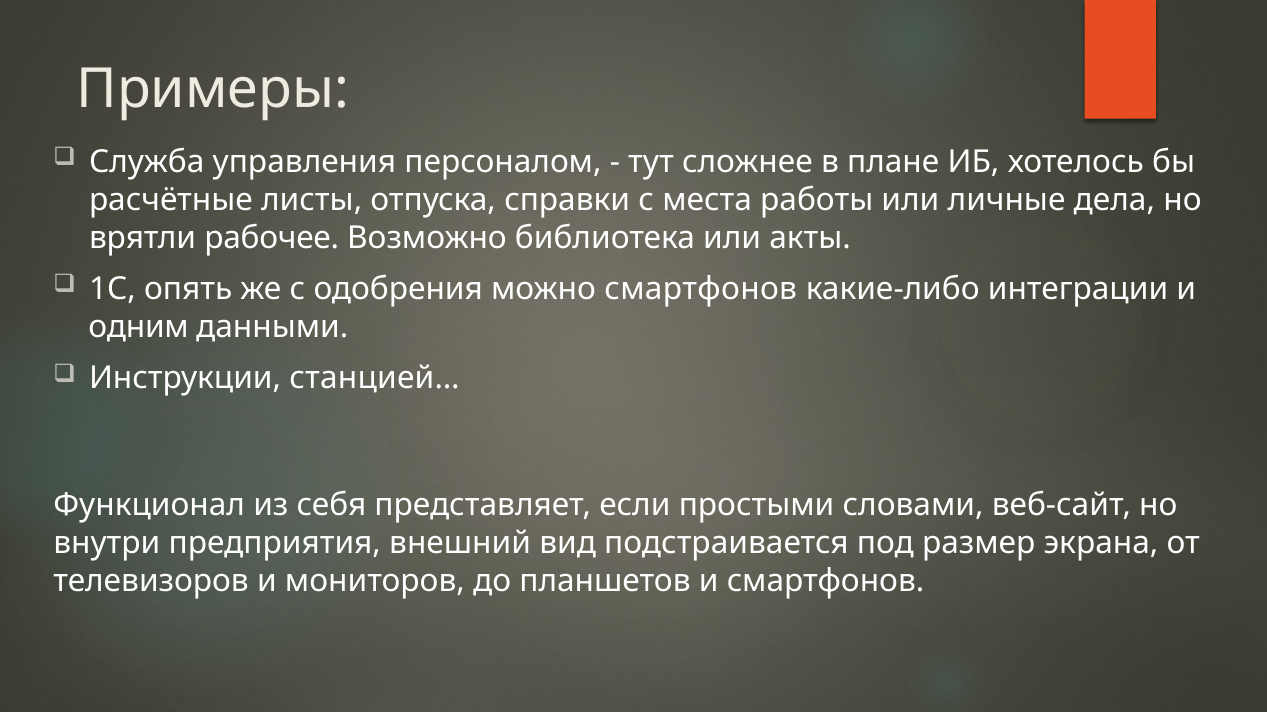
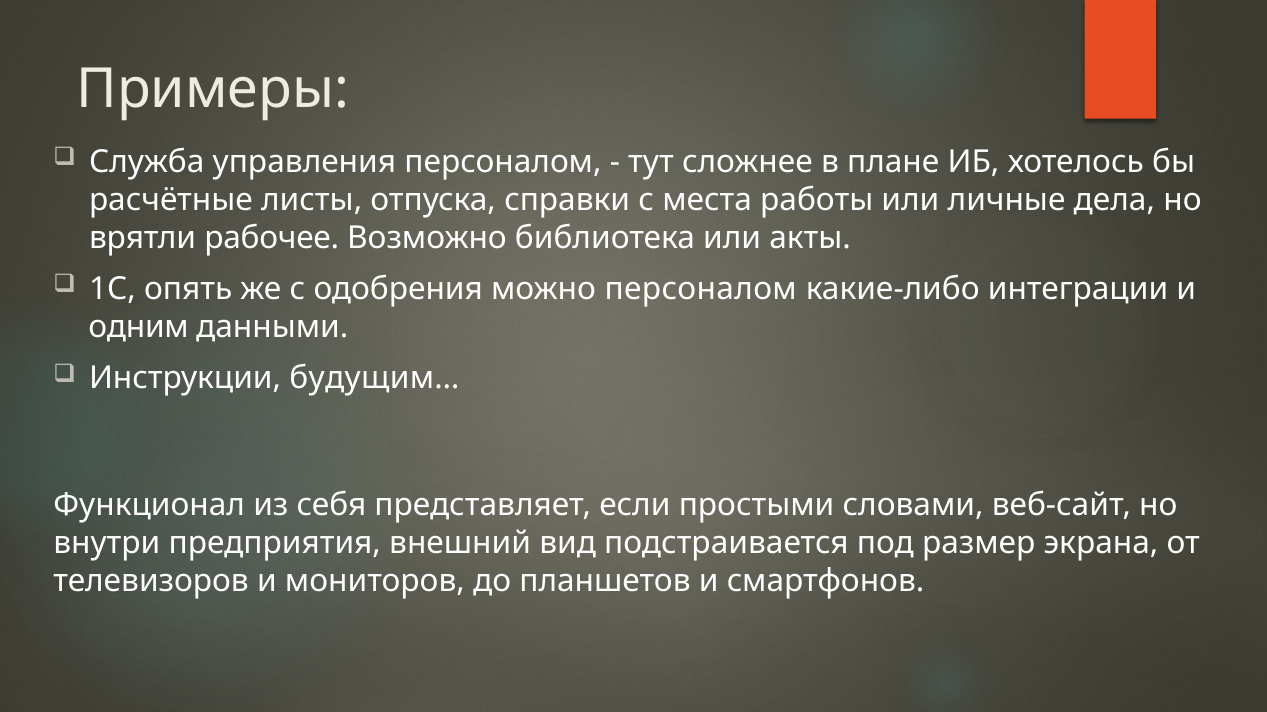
можно смартфонов: смартфонов -> персоналом
станцией…: станцией… -> будущим…
